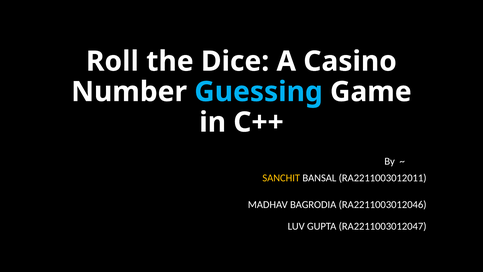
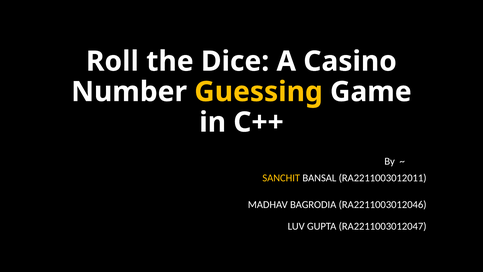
Guessing colour: light blue -> yellow
